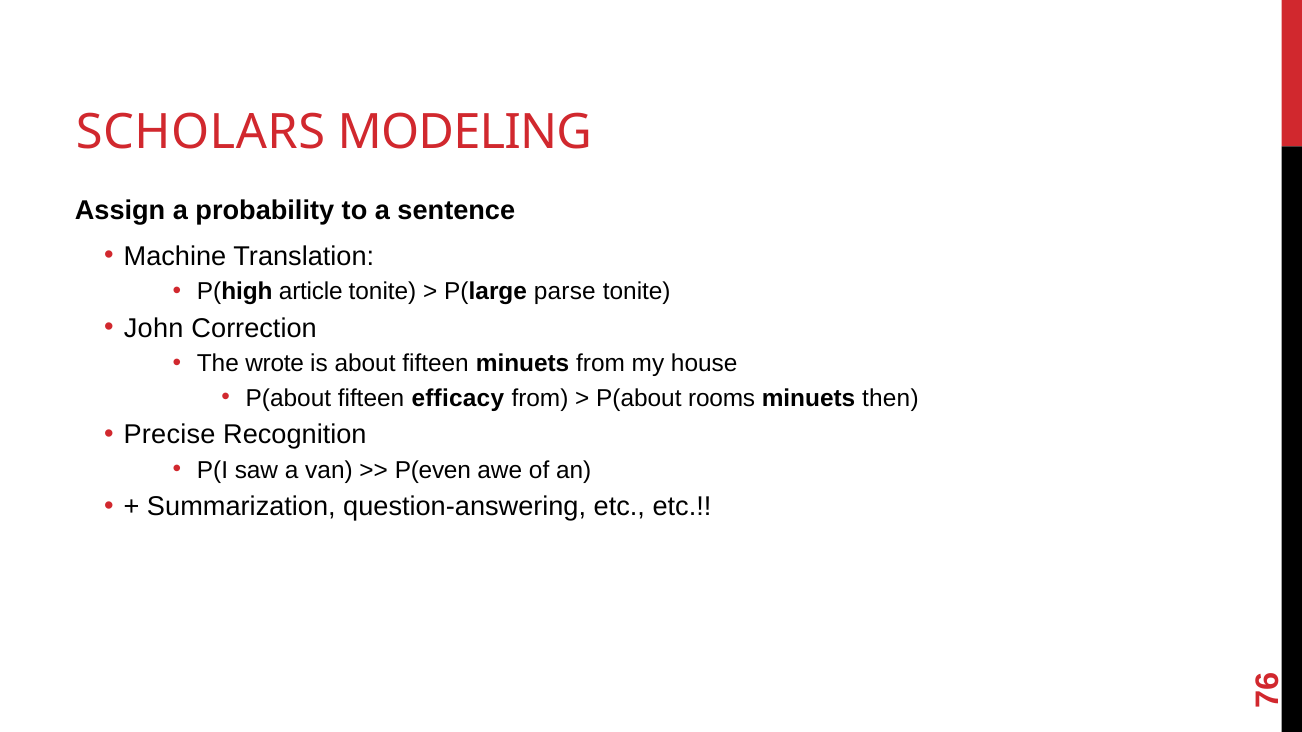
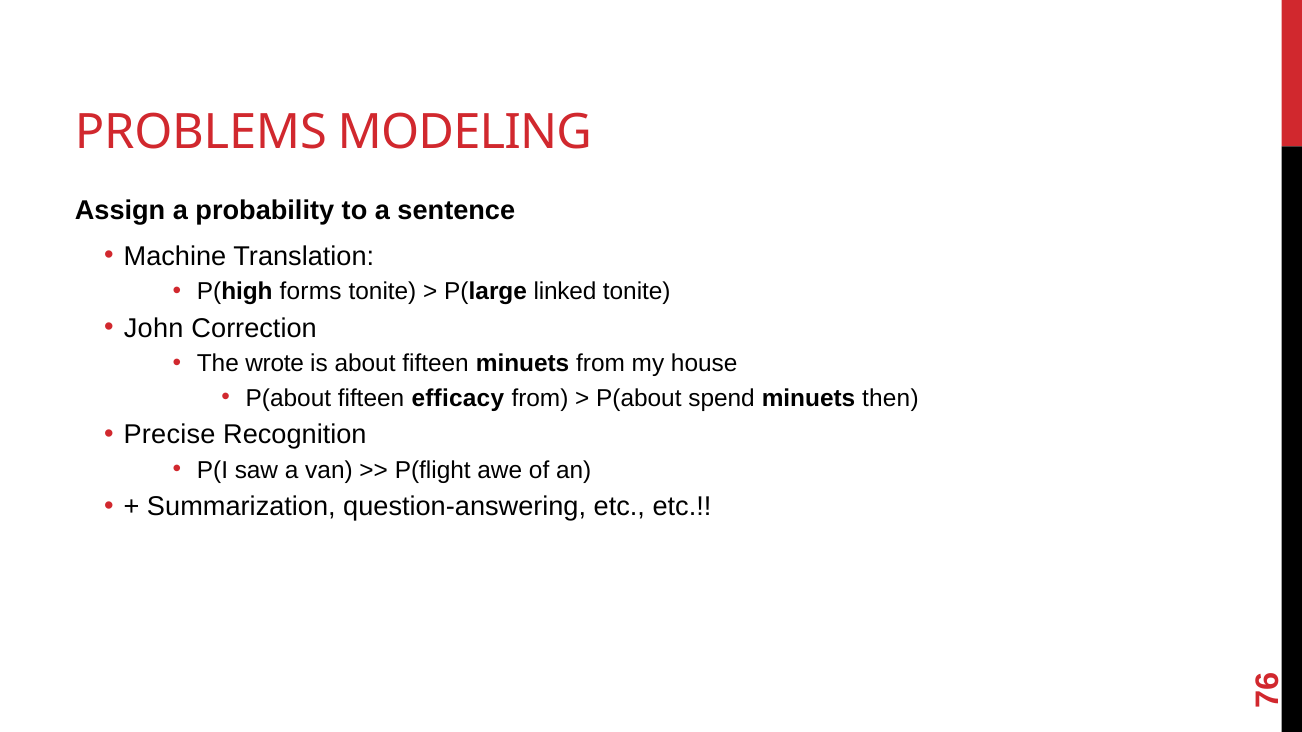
SCHOLARS: SCHOLARS -> PROBLEMS
article: article -> forms
parse: parse -> linked
rooms: rooms -> spend
P(even: P(even -> P(flight
